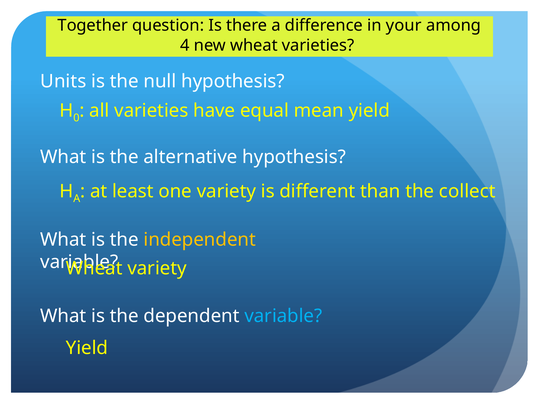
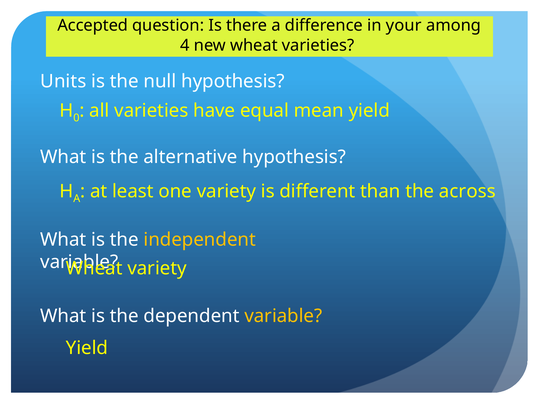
Together: Together -> Accepted
collect: collect -> across
variable at (283, 316) colour: light blue -> yellow
